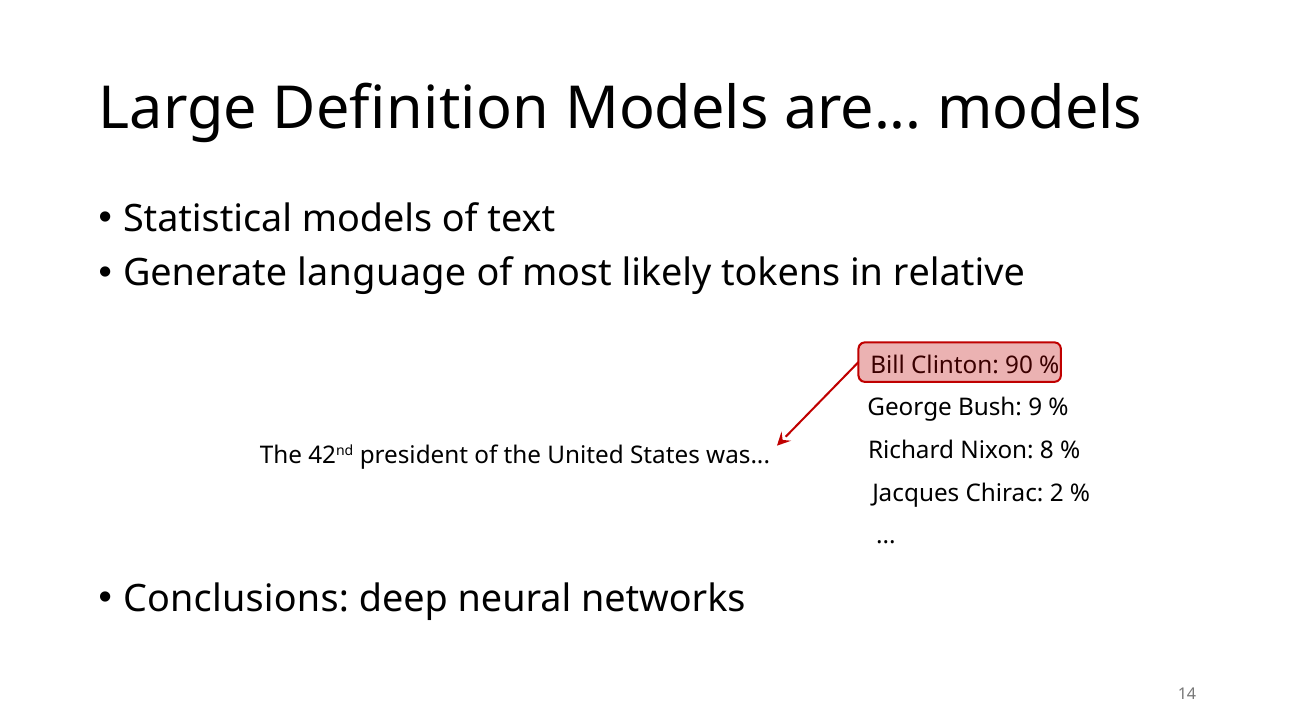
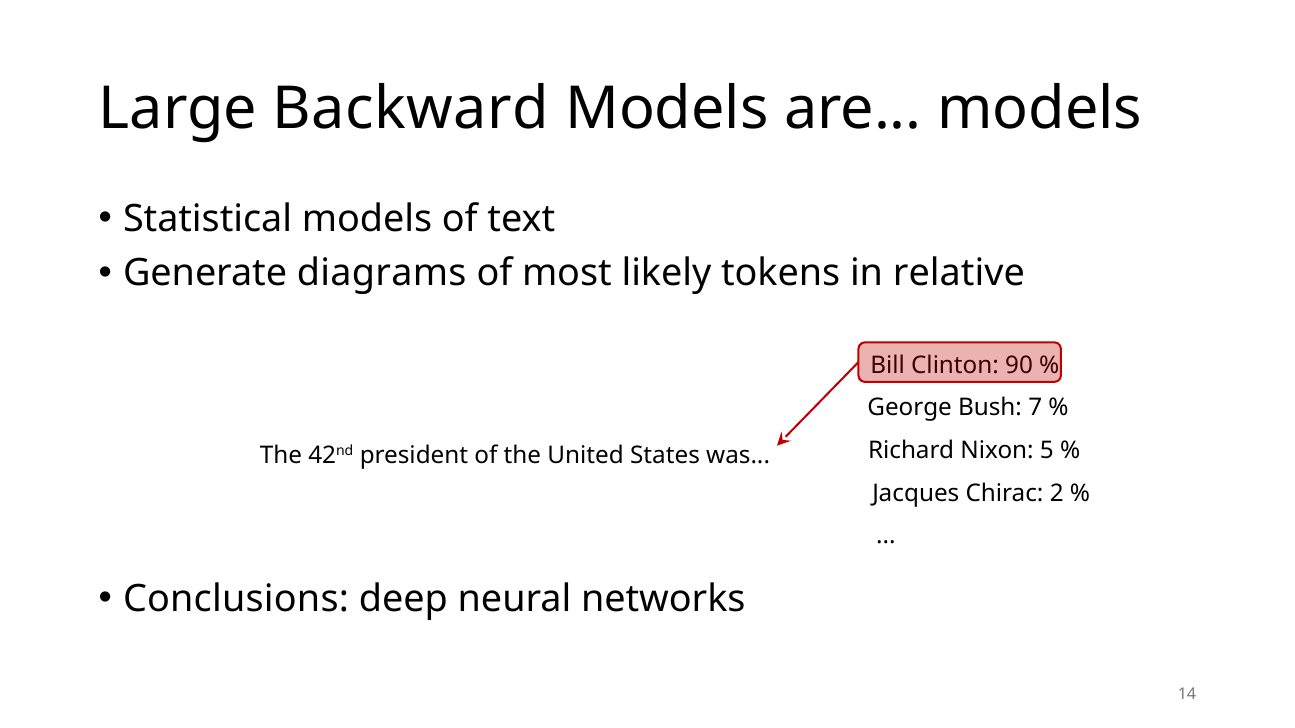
Definition: Definition -> Backward
language: language -> diagrams
9: 9 -> 7
8: 8 -> 5
